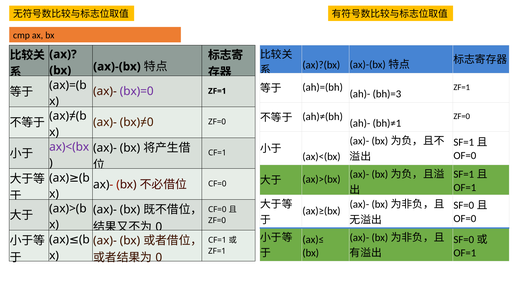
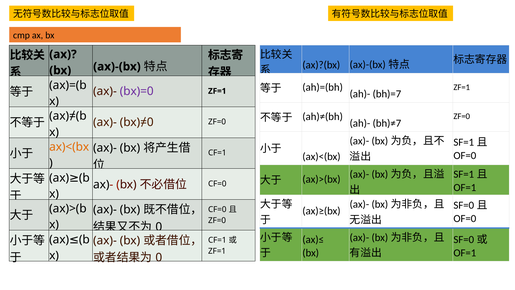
bh)=3: bh)=3 -> bh)=7
bh)≠1: bh)≠1 -> bh)≠7
ax)<(bx at (69, 147) colour: purple -> orange
